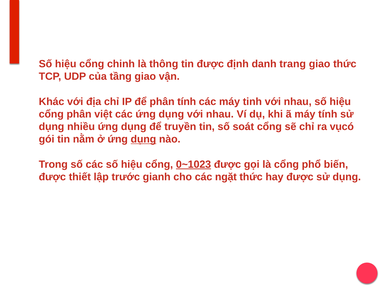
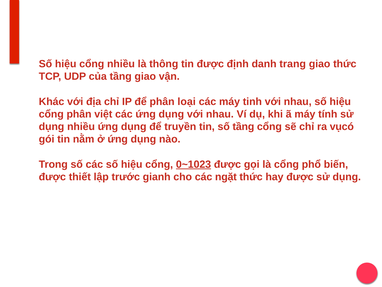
cổng chinh: chinh -> nhiều
phân tính: tính -> loại
số soát: soát -> tầng
dụng at (143, 139) underline: present -> none
